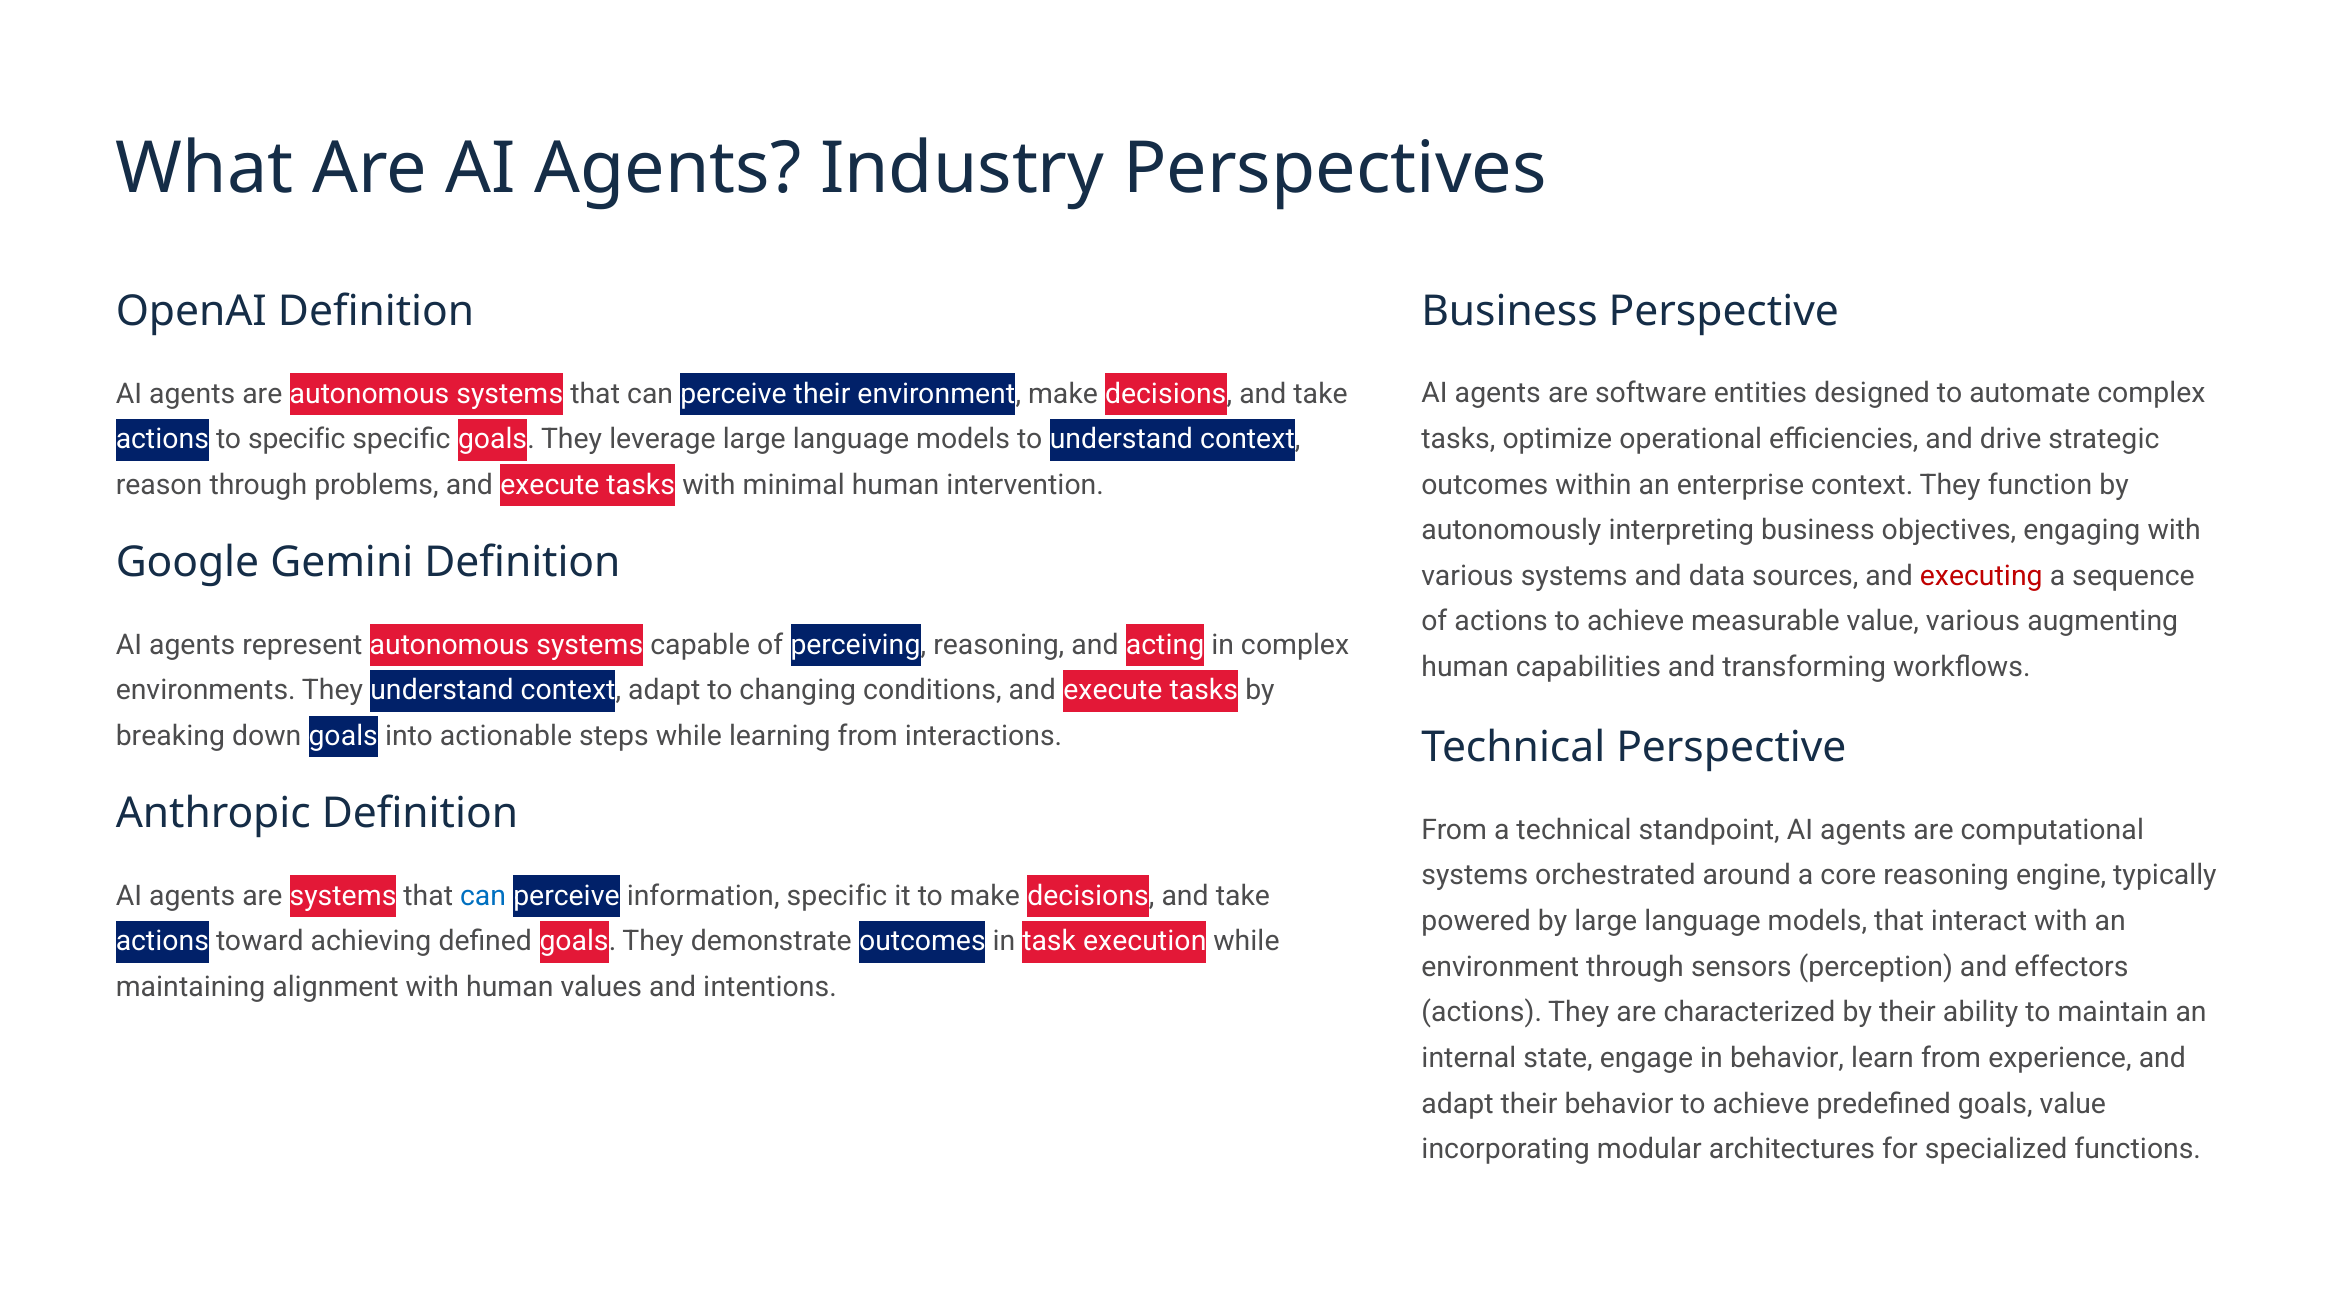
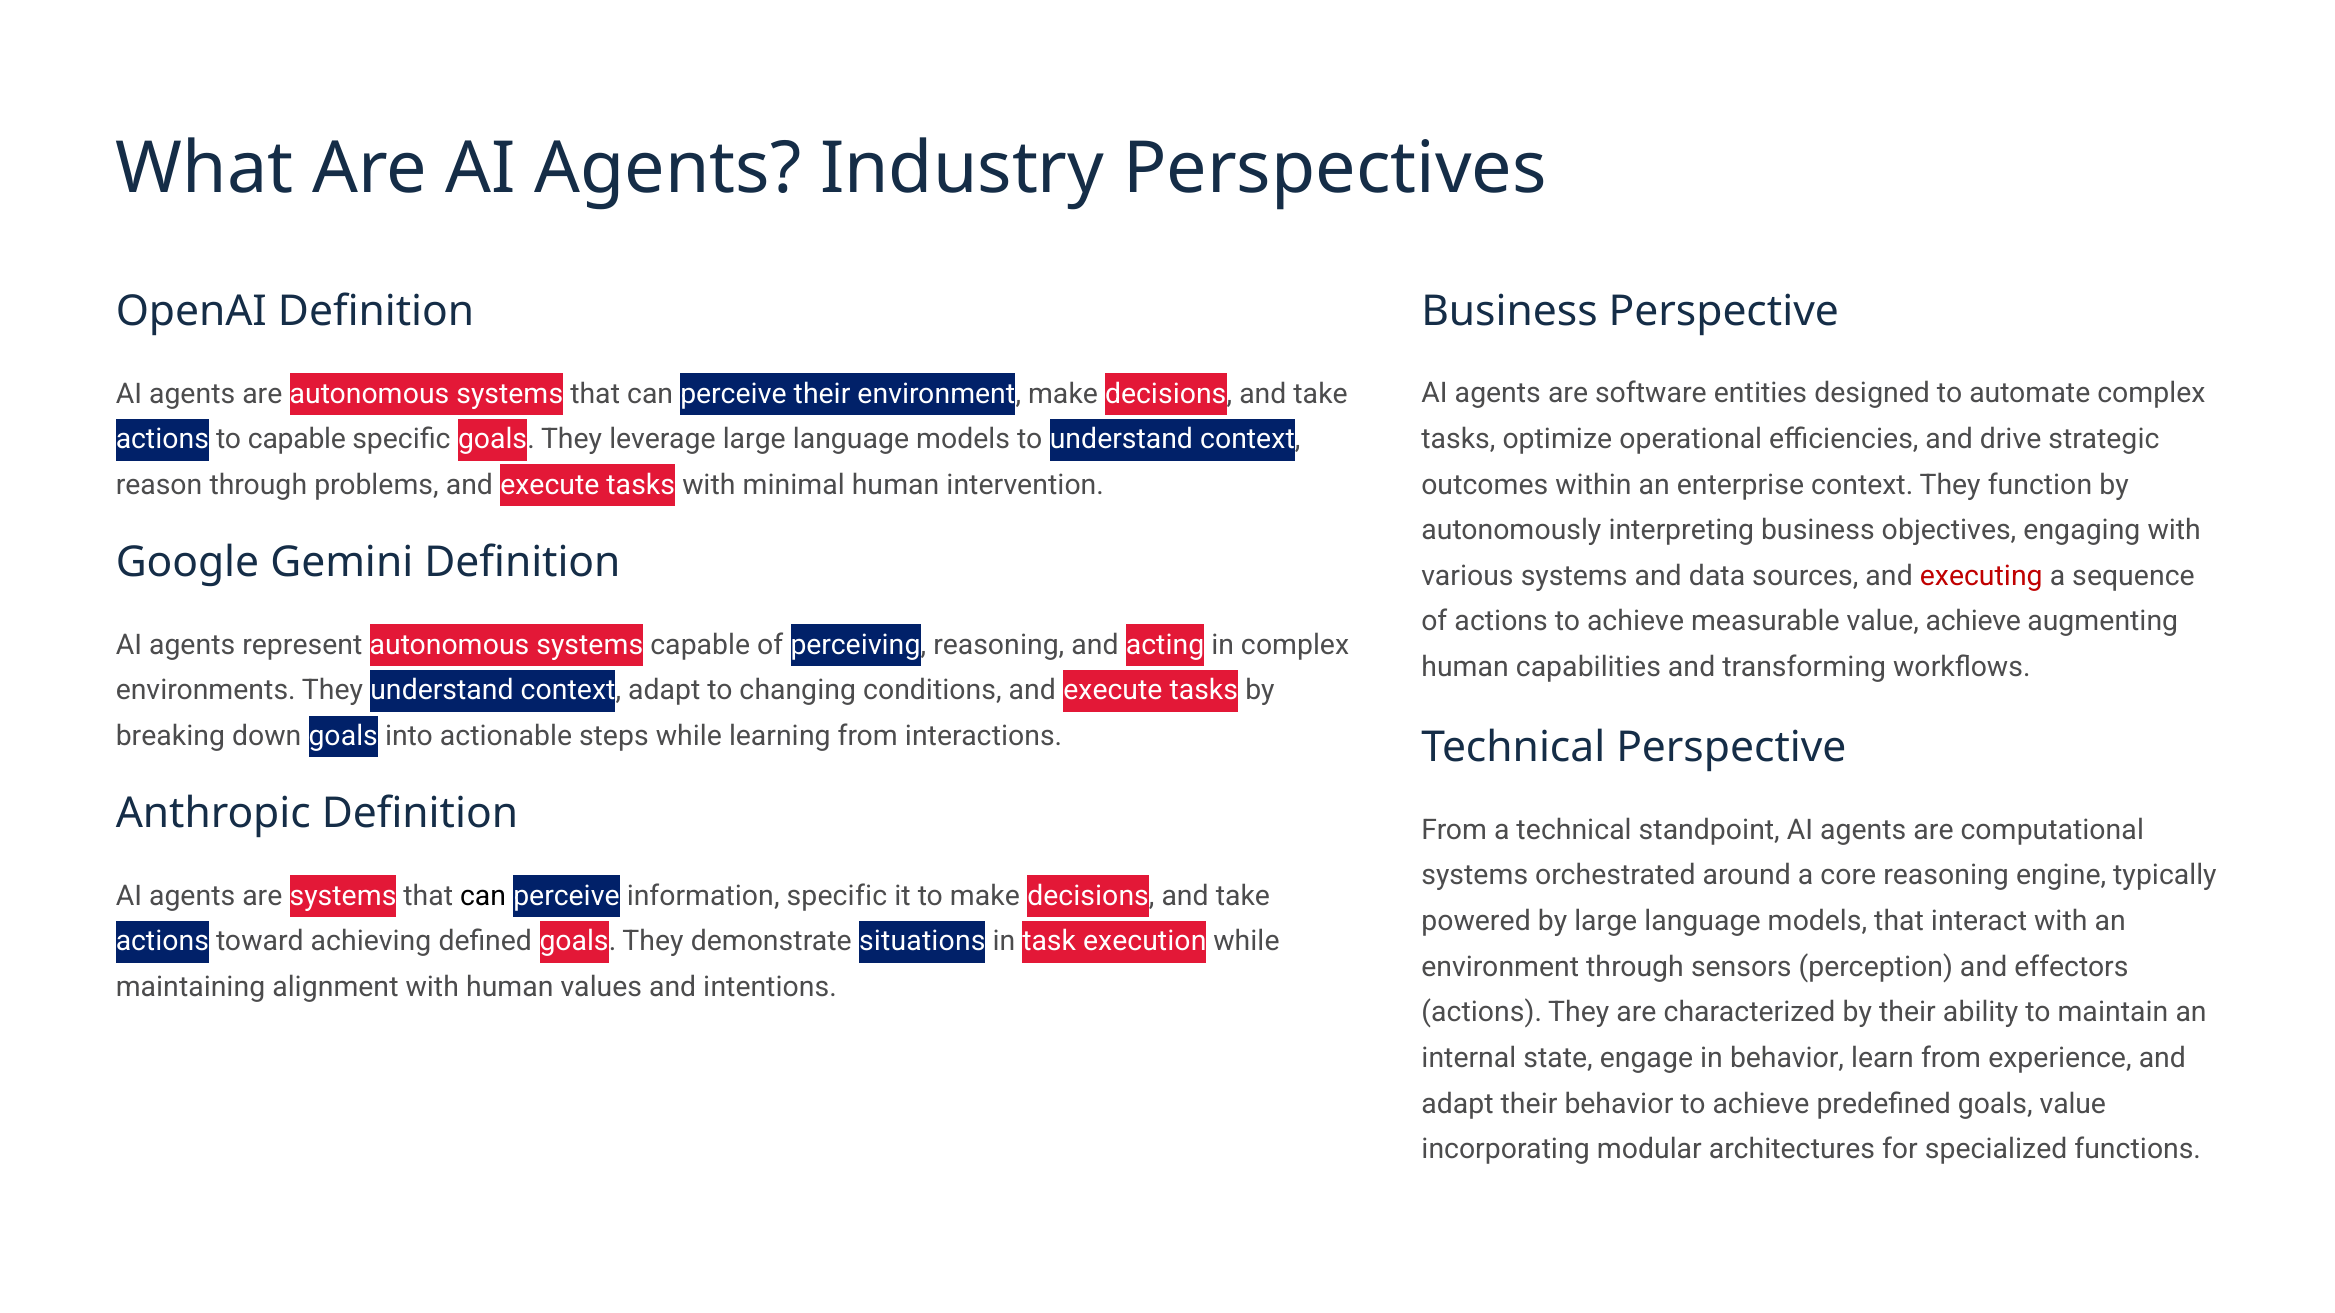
to specific: specific -> capable
value various: various -> achieve
can at (483, 896) colour: blue -> black
demonstrate outcomes: outcomes -> situations
